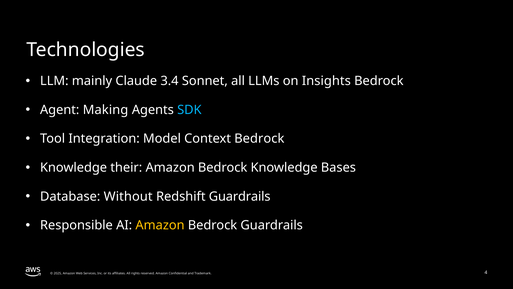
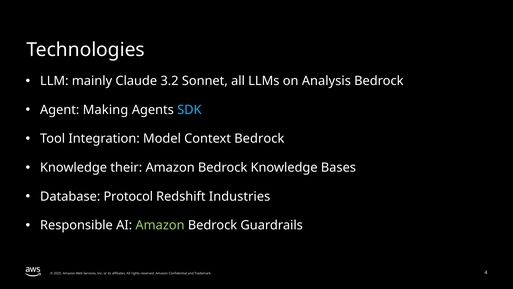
3.4: 3.4 -> 3.2
Insights: Insights -> Analysis
Without: Without -> Protocol
Redshift Guardrails: Guardrails -> Industries
Amazon at (160, 225) colour: yellow -> light green
